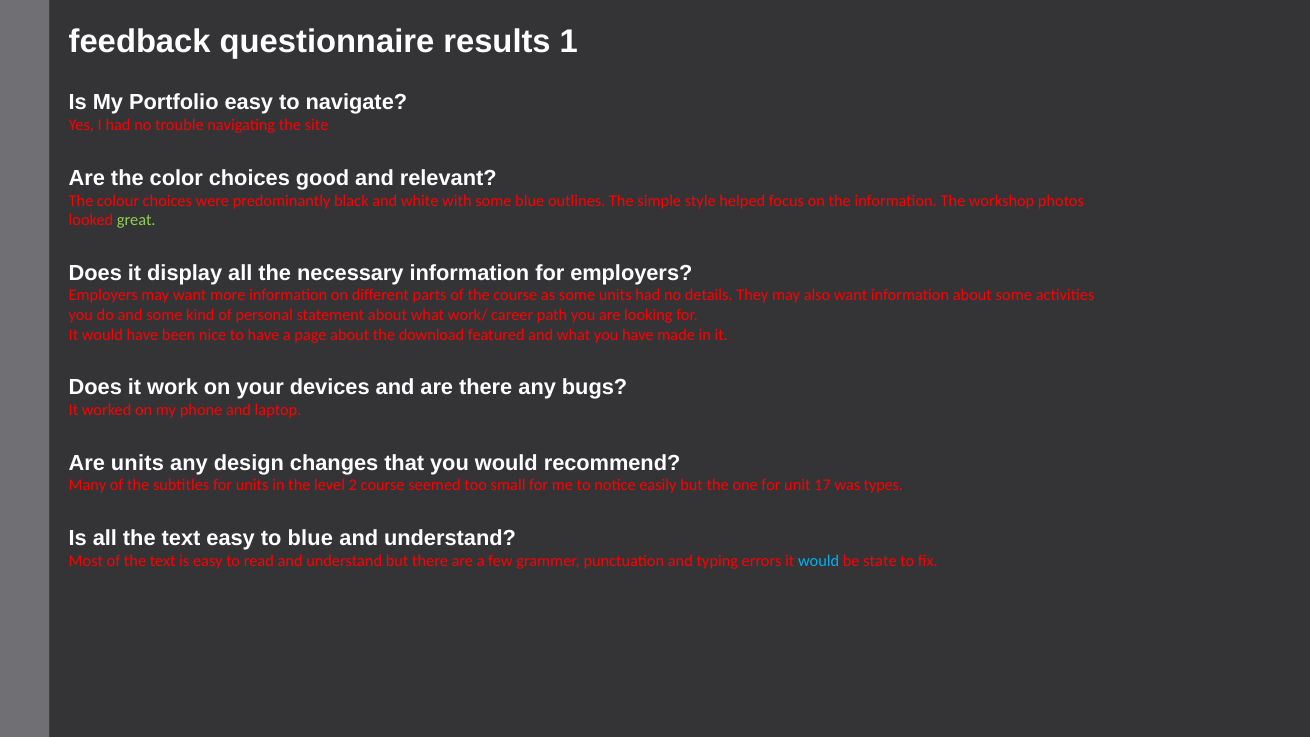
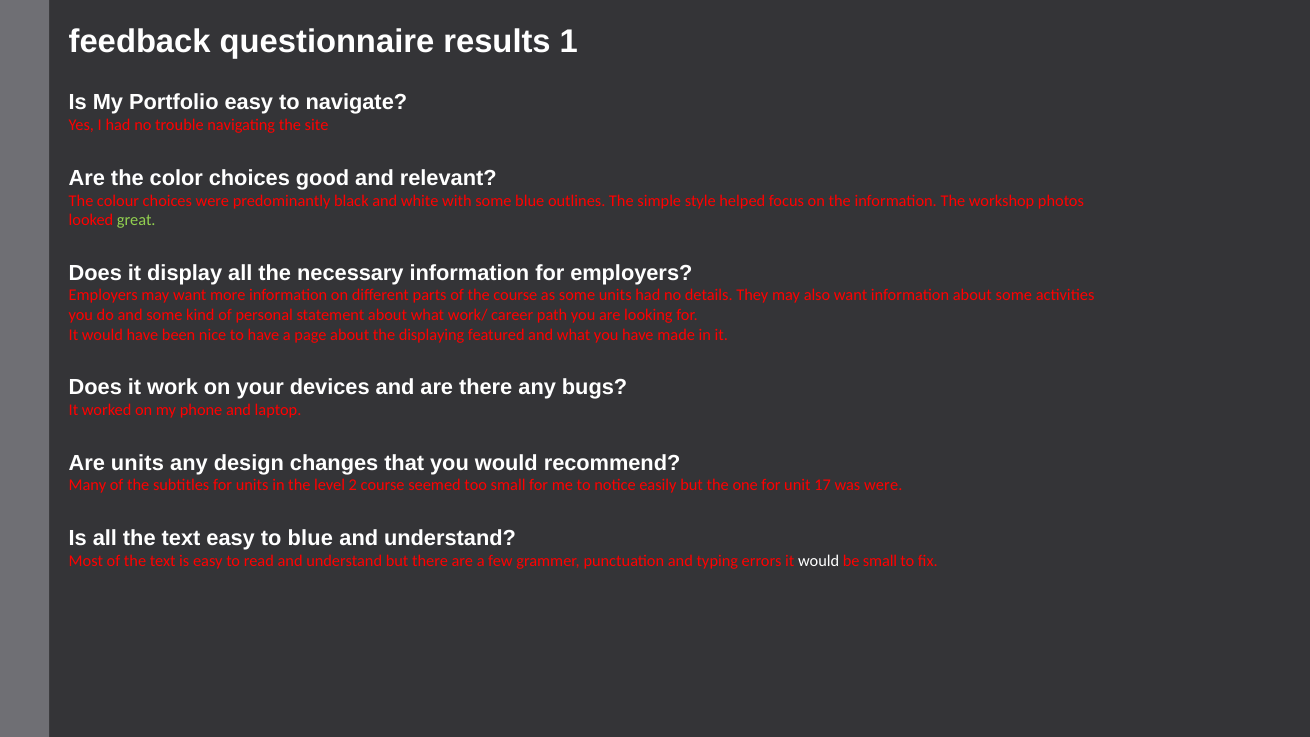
download: download -> displaying
was types: types -> were
would at (819, 561) colour: light blue -> white
be state: state -> small
